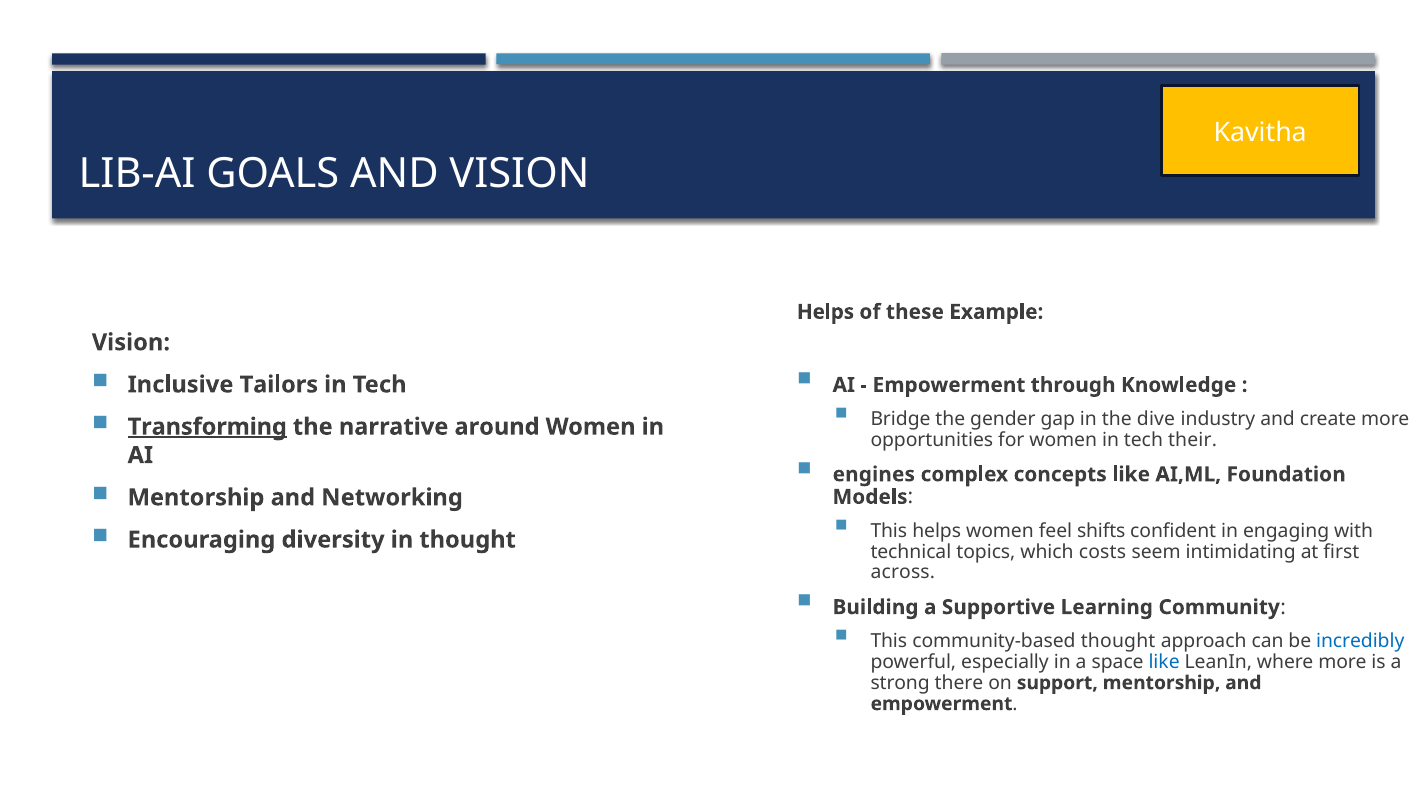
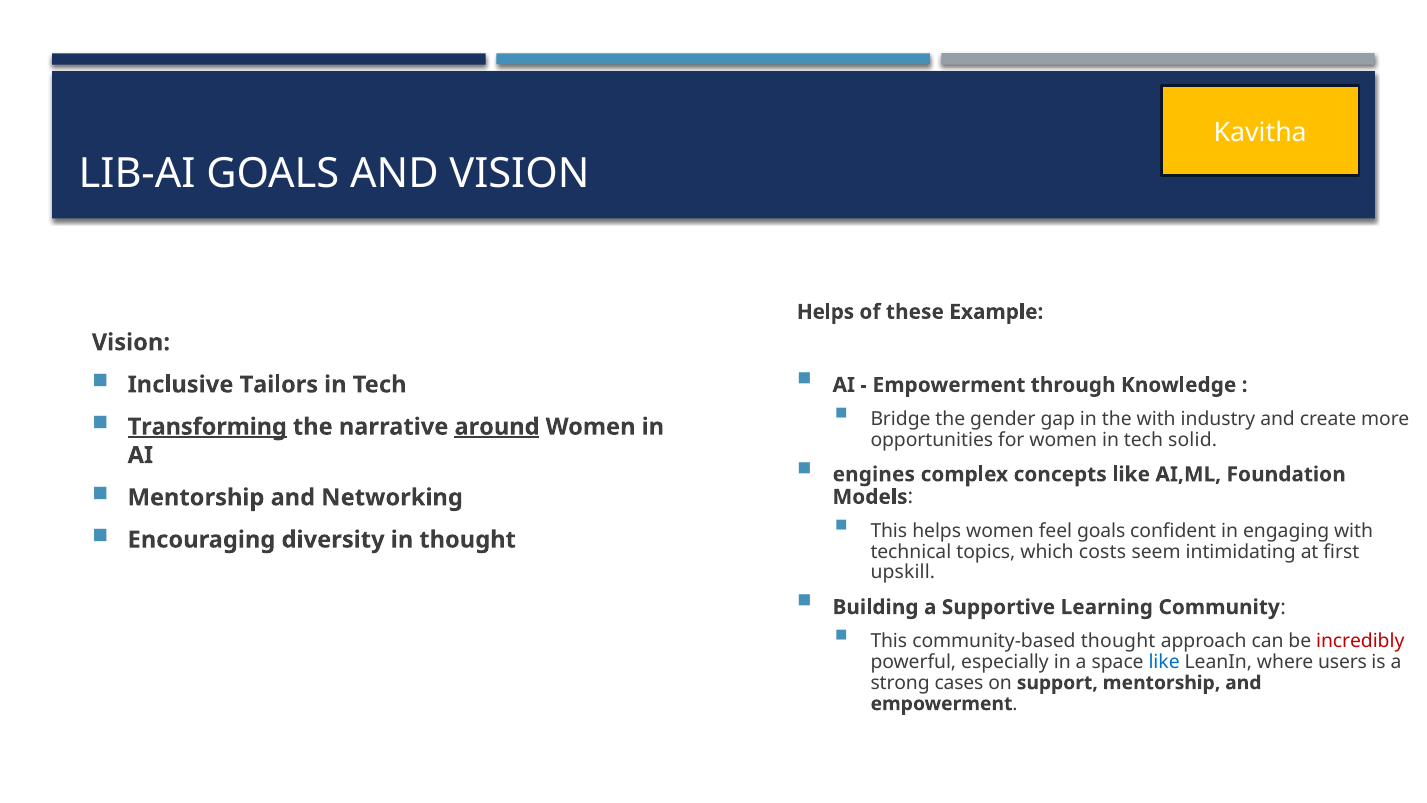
the dive: dive -> with
around underline: none -> present
their: their -> solid
feel shifts: shifts -> goals
across: across -> upskill
incredibly colour: blue -> red
where more: more -> users
there: there -> cases
